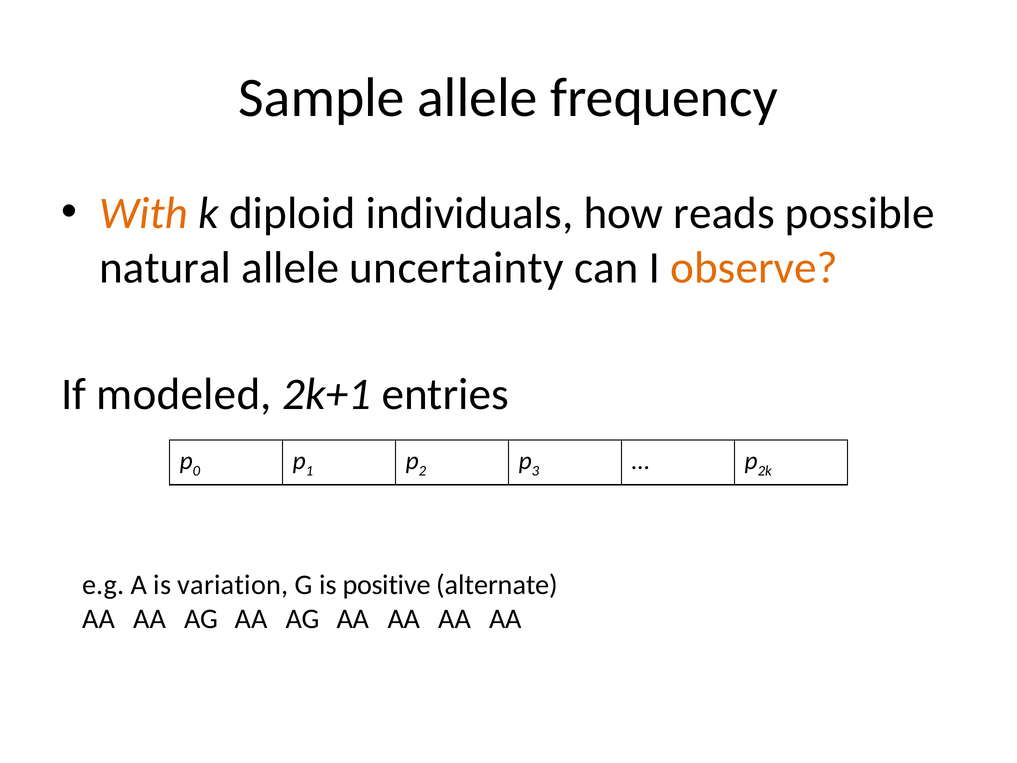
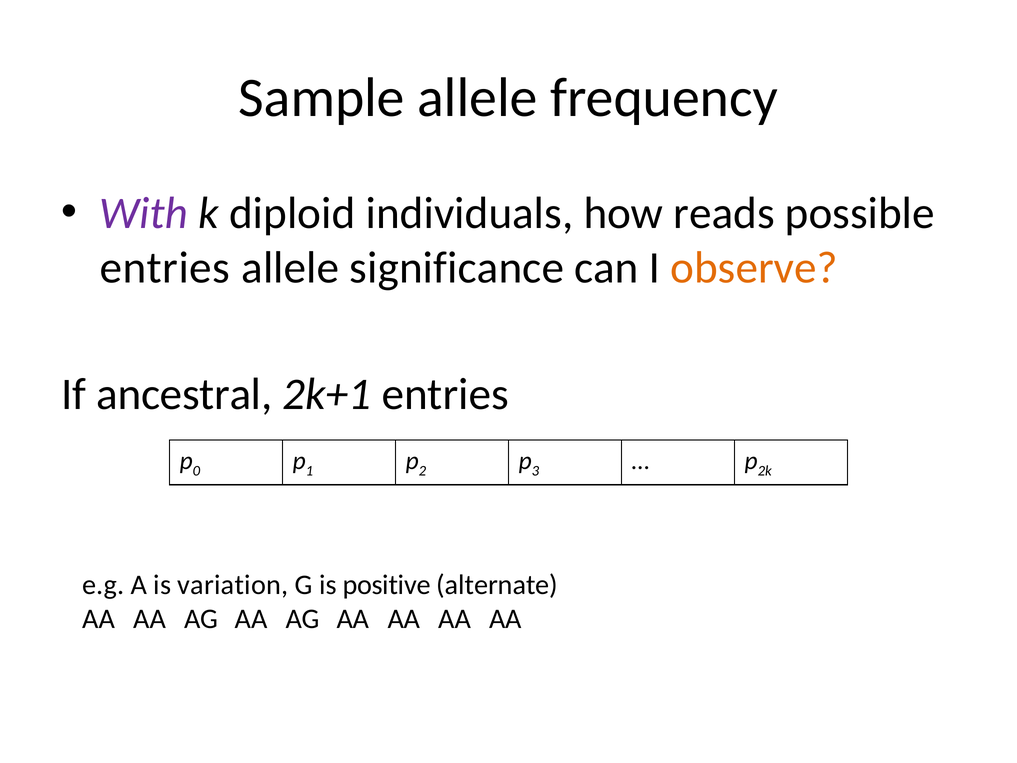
With colour: orange -> purple
natural at (165, 268): natural -> entries
uncertainty: uncertainty -> significance
modeled: modeled -> ancestral
